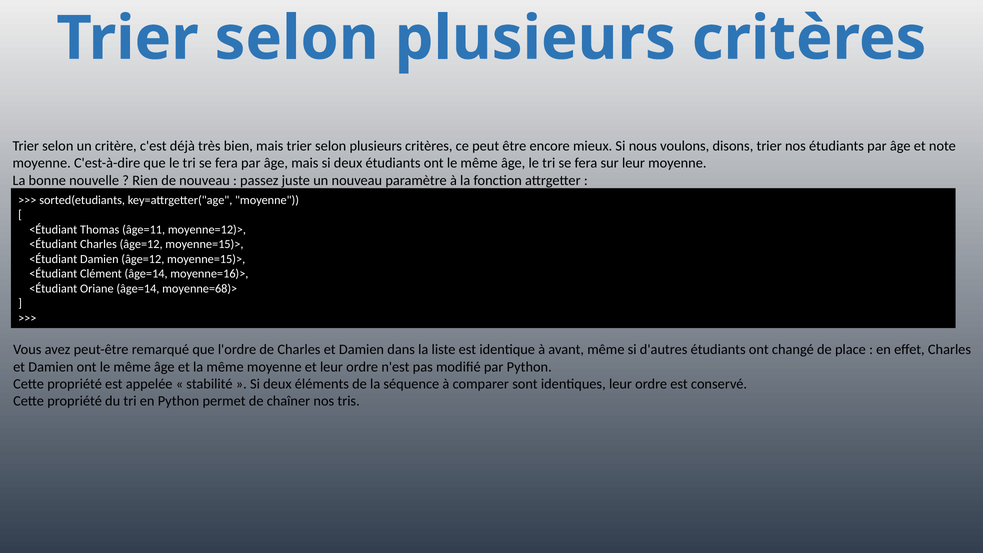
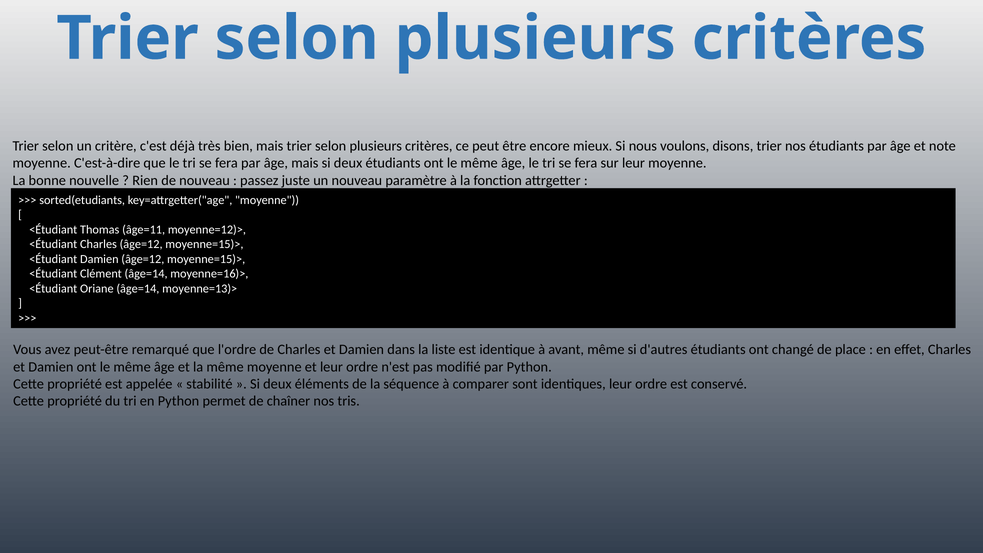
moyenne=68)>: moyenne=68)> -> moyenne=13)>
